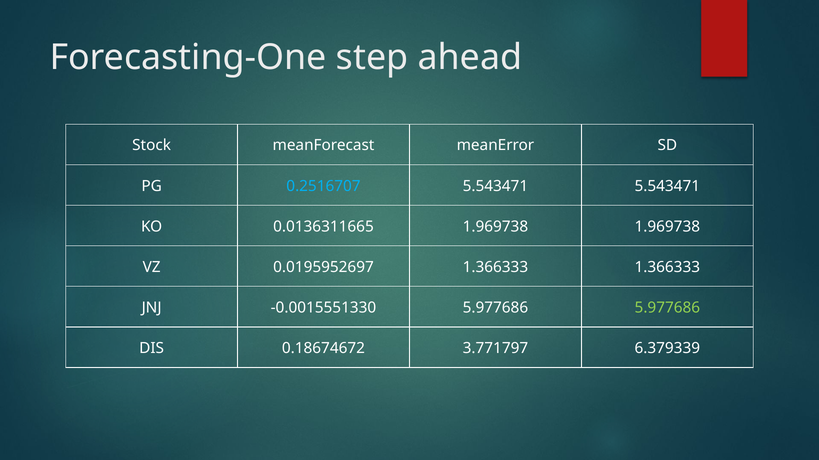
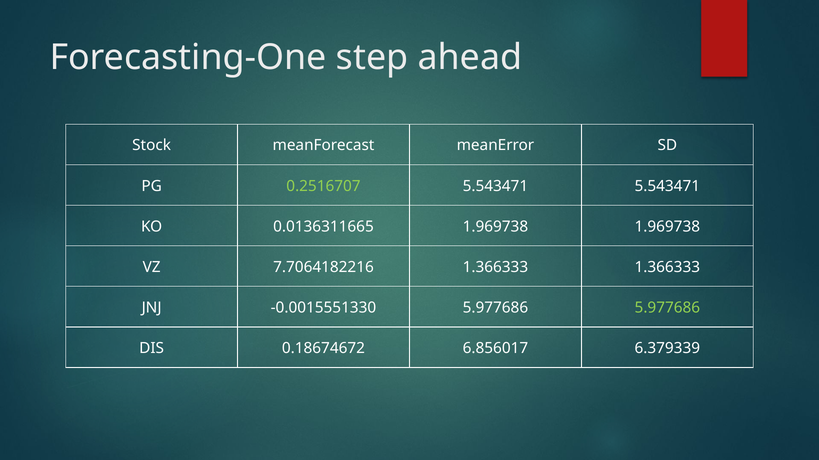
0.2516707 colour: light blue -> light green
0.0195952697: 0.0195952697 -> 7.7064182216
3.771797: 3.771797 -> 6.856017
